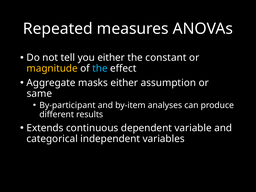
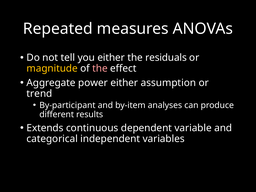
constant: constant -> residuals
the at (100, 68) colour: light blue -> pink
masks: masks -> power
same: same -> trend
